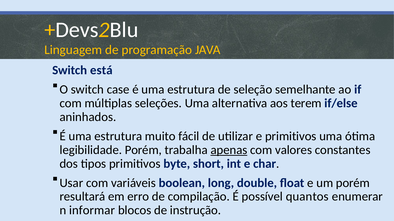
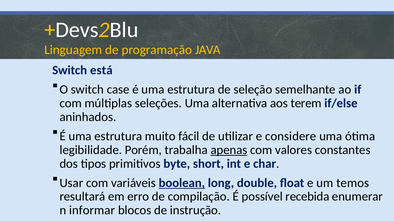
e primitivos: primitivos -> considere
boolean underline: none -> present
um porém: porém -> temos
quantos: quantos -> recebida
